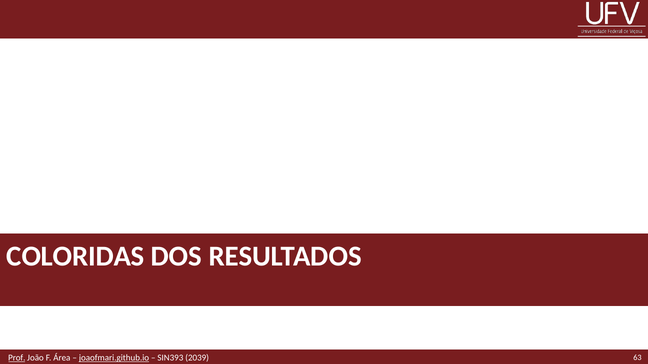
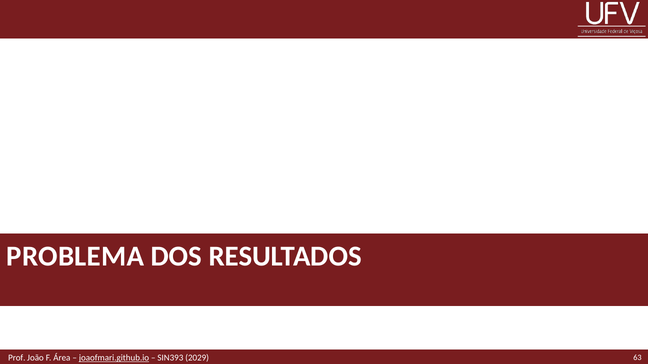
COLORIDAS: COLORIDAS -> PROBLEMA
Prof underline: present -> none
2039: 2039 -> 2029
